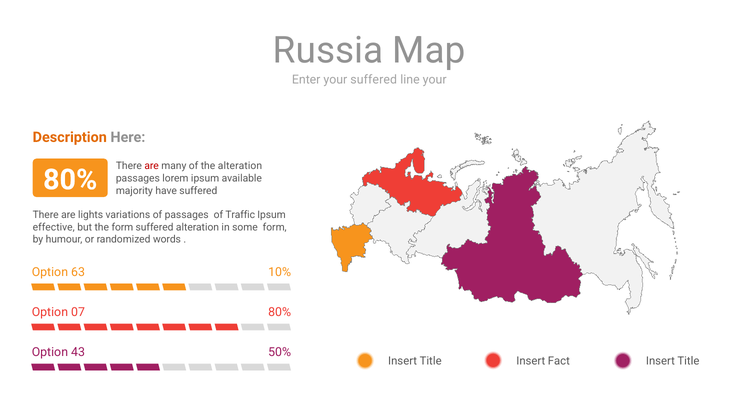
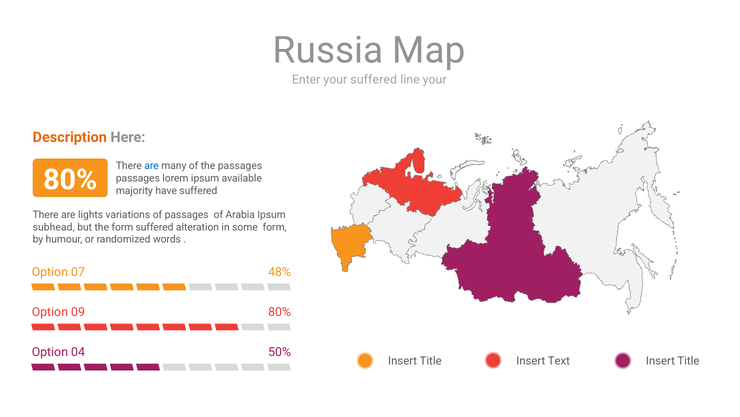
are at (152, 166) colour: red -> blue
the alteration: alteration -> passages
Traffic: Traffic -> Arabia
effective: effective -> subhead
63: 63 -> 07
10%: 10% -> 48%
07: 07 -> 09
43: 43 -> 04
Fact: Fact -> Text
